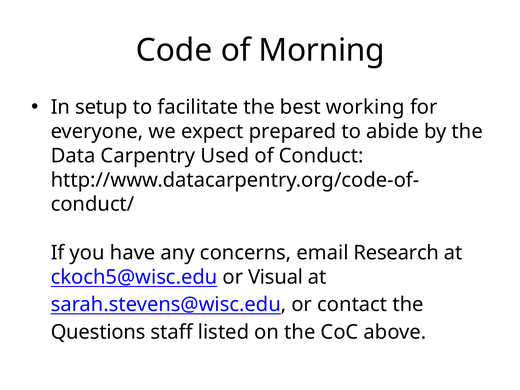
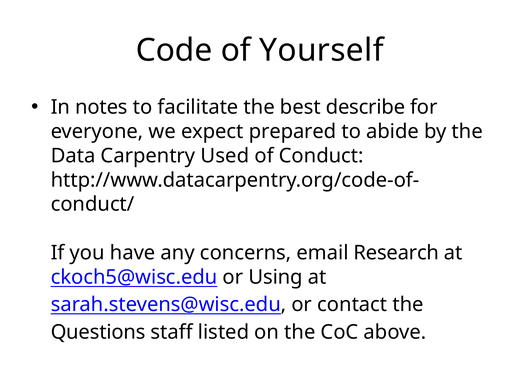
Morning: Morning -> Yourself
setup: setup -> notes
working: working -> describe
Visual: Visual -> Using
